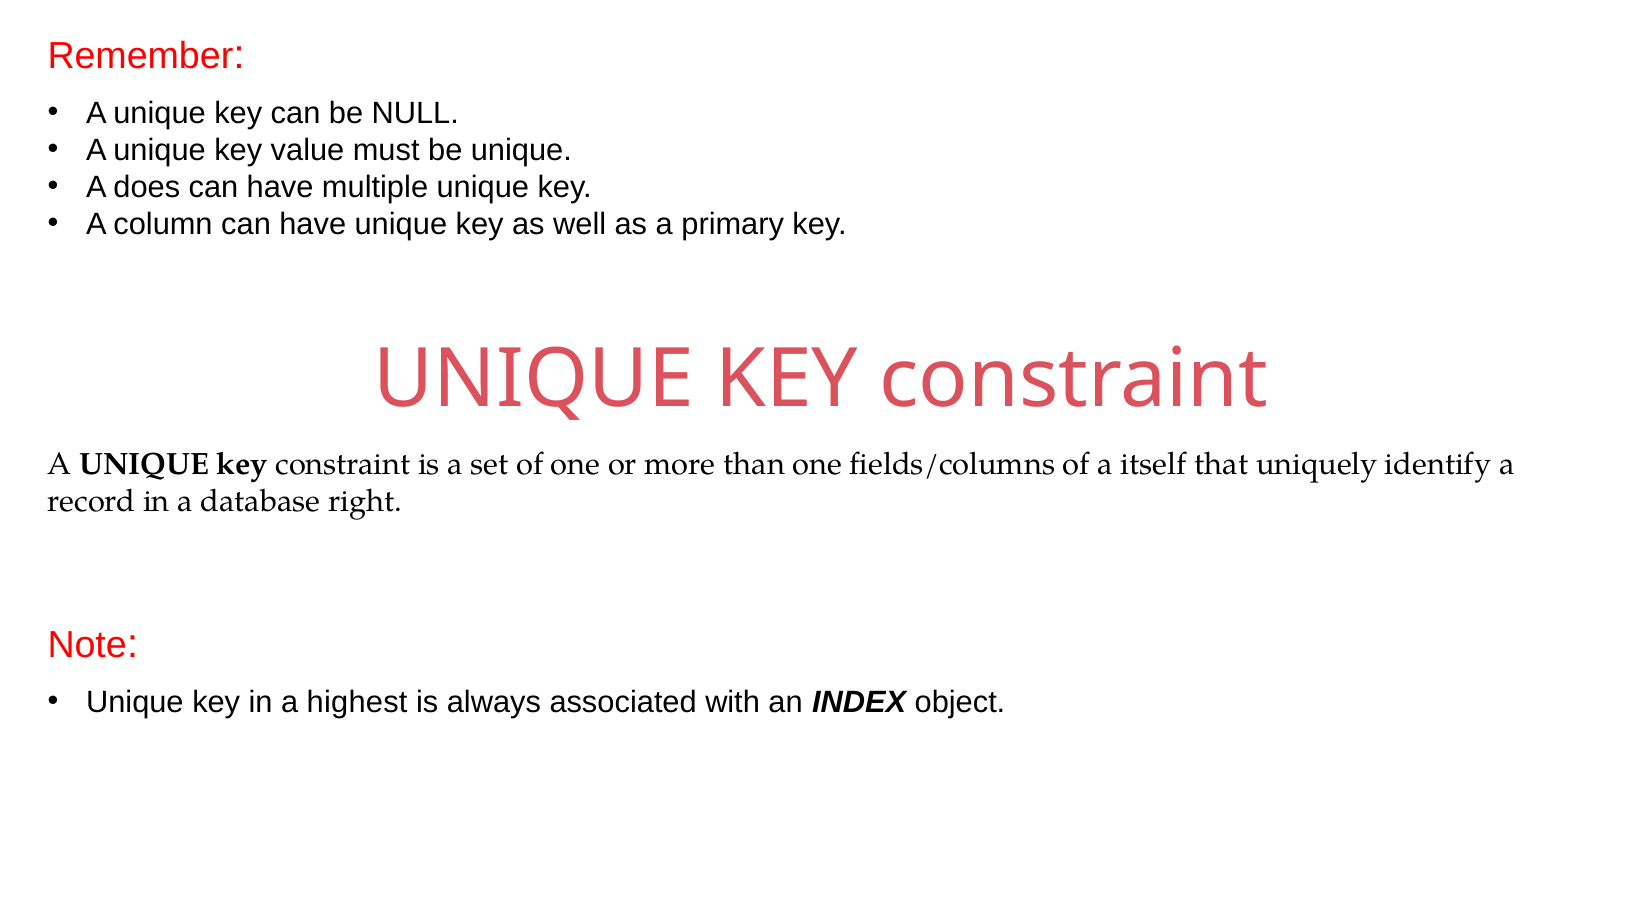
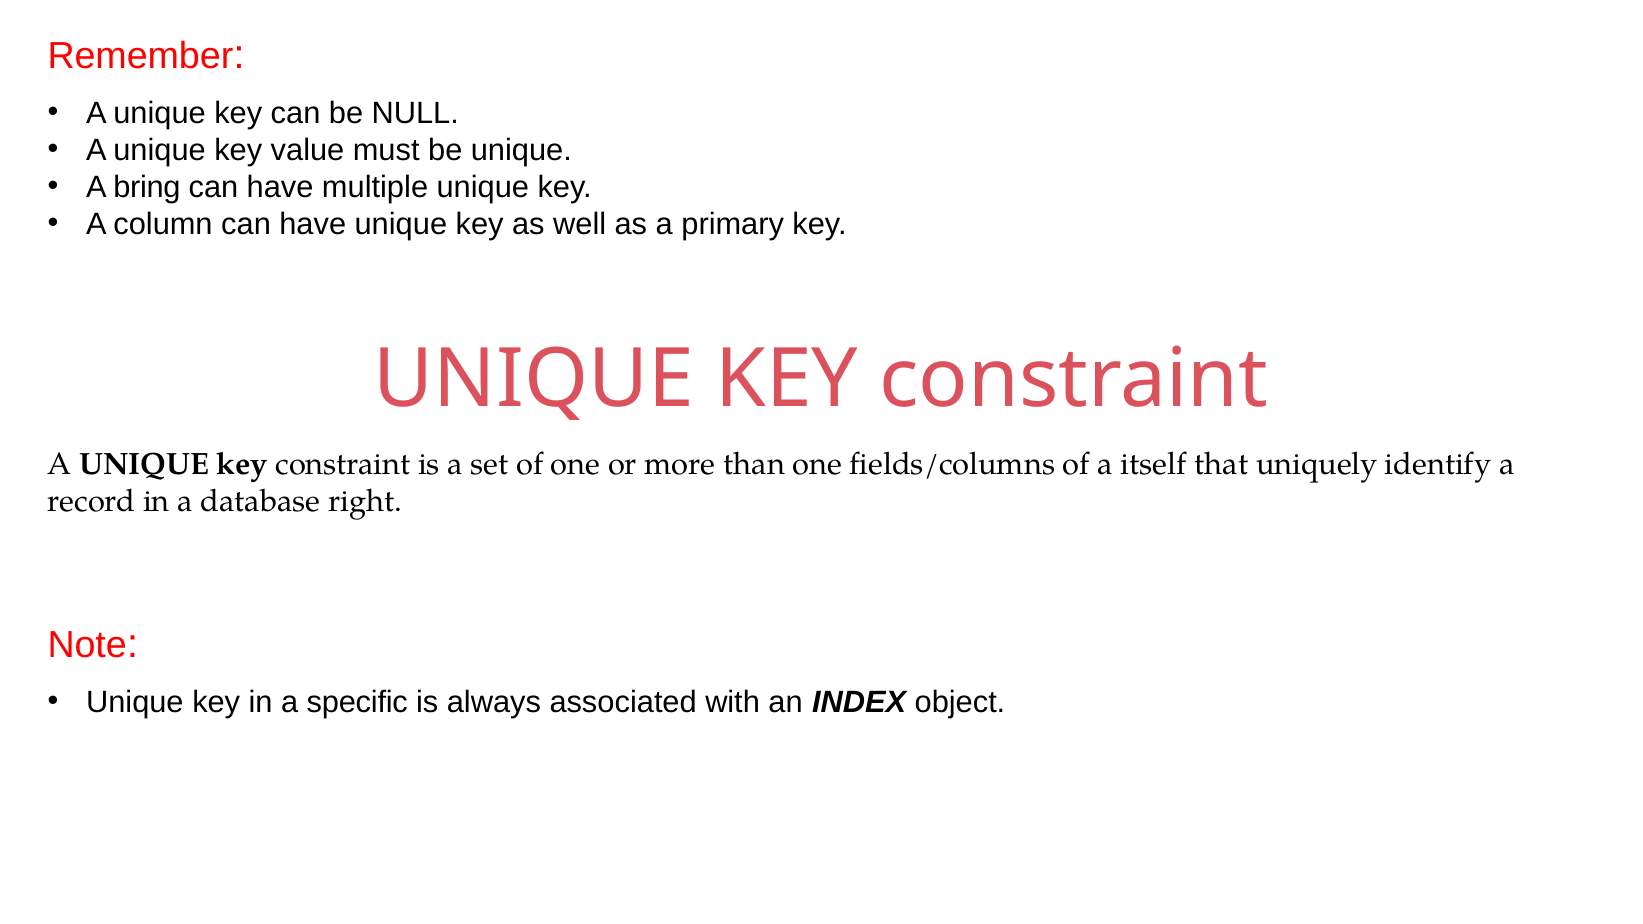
does: does -> bring
highest: highest -> specific
